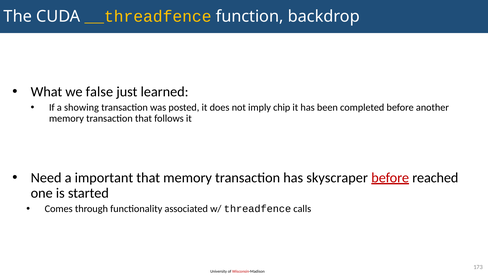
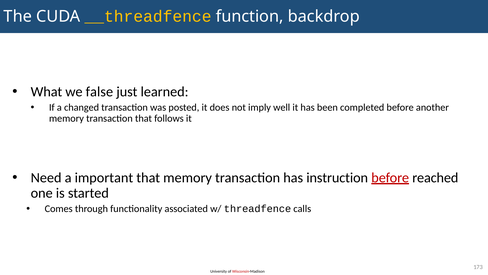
showing: showing -> changed
chip: chip -> well
skyscraper: skyscraper -> instruction
